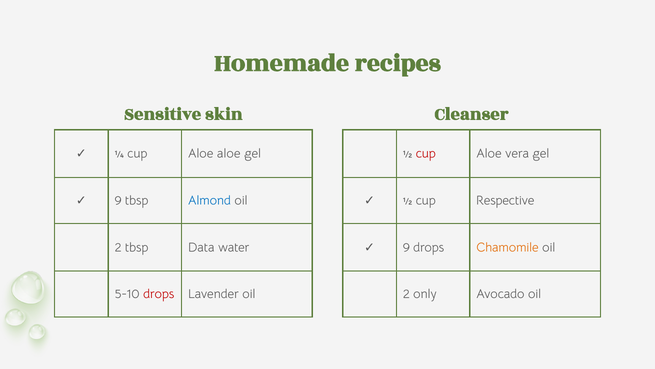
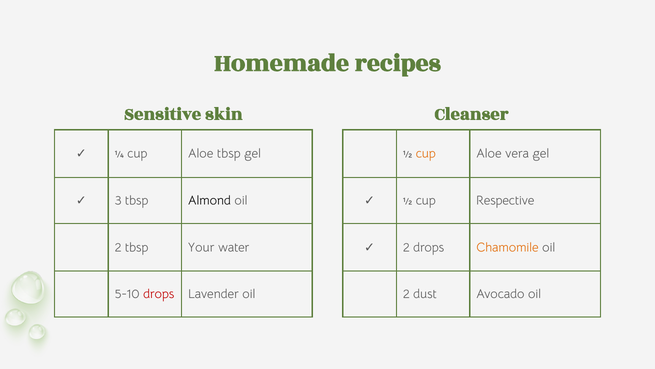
Aloe aloe: aloe -> tbsp
cup at (426, 154) colour: red -> orange
9 at (118, 200): 9 -> 3
Almond colour: blue -> black
9 at (406, 247): 9 -> 2
Data: Data -> Your
only: only -> dust
